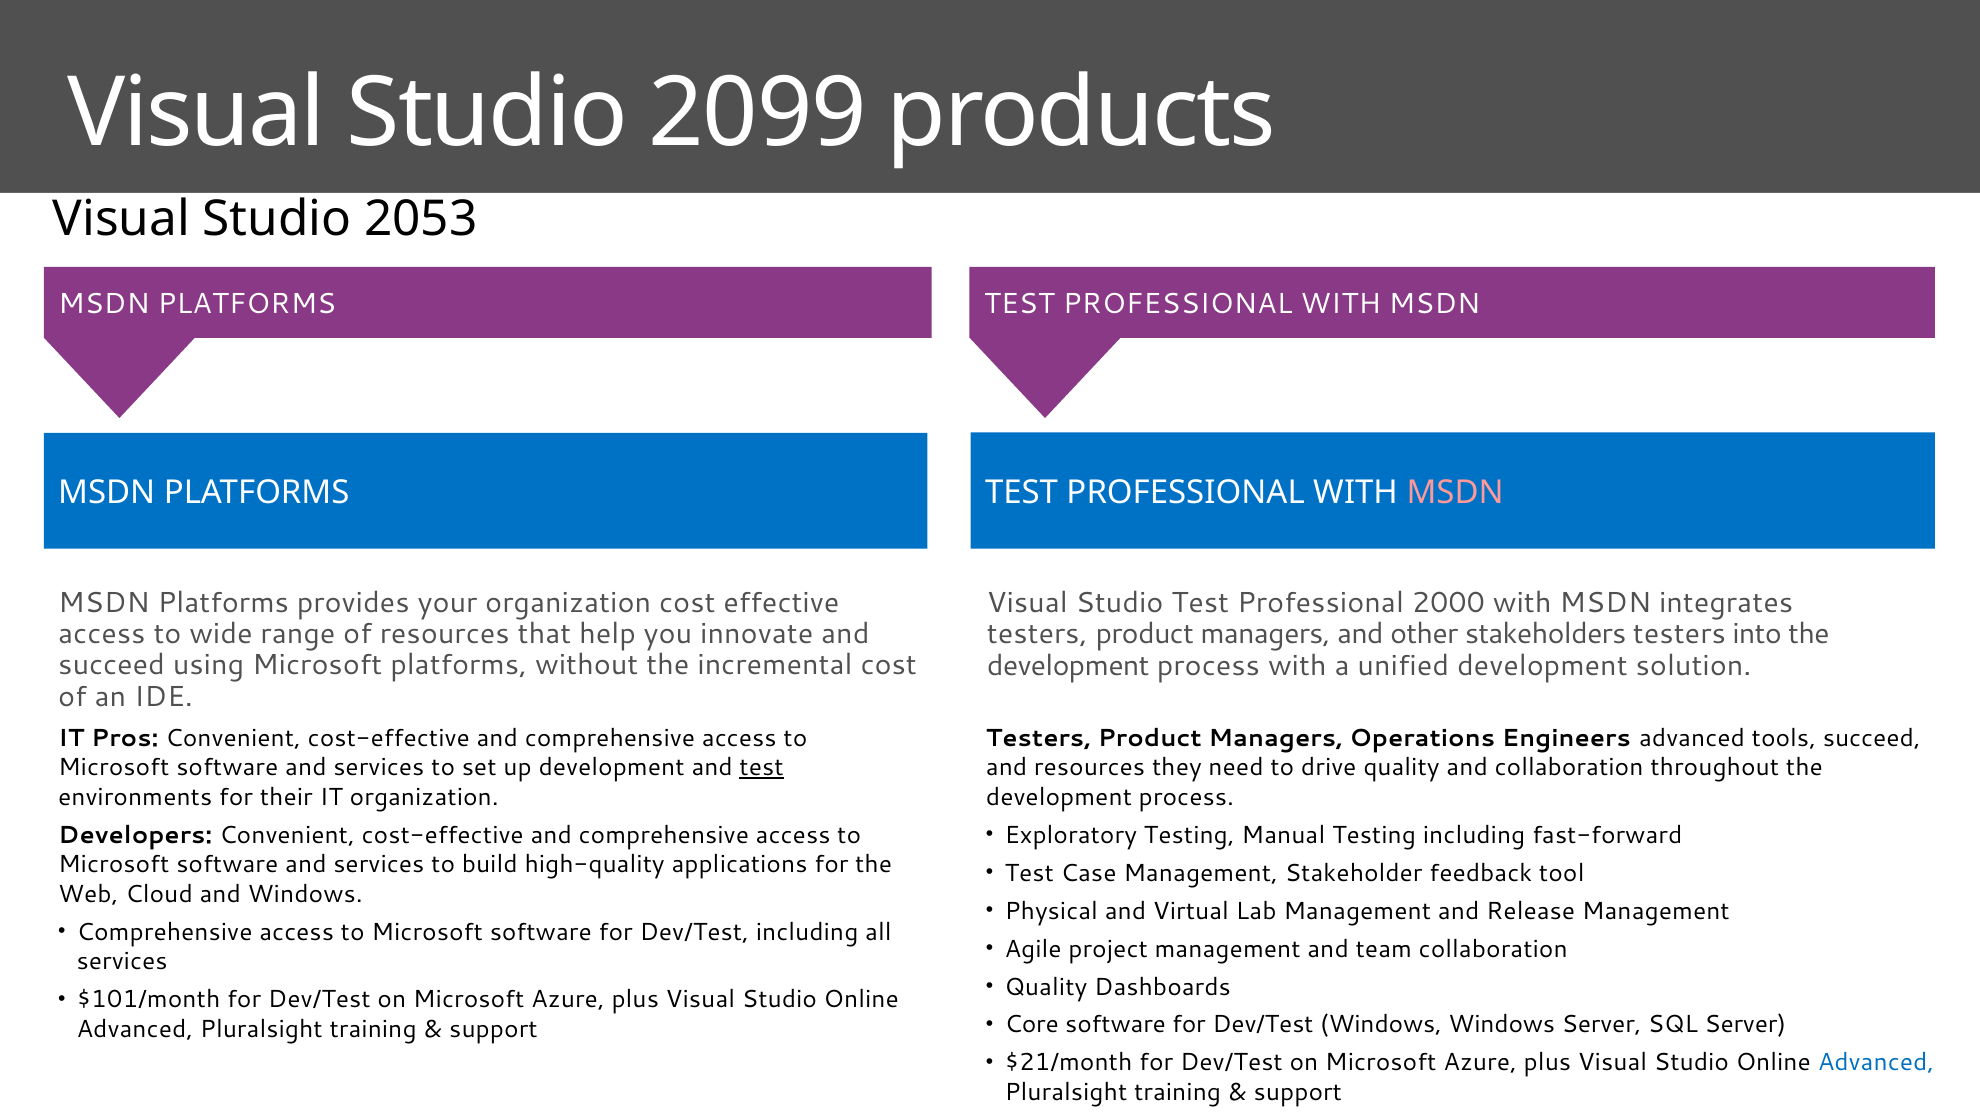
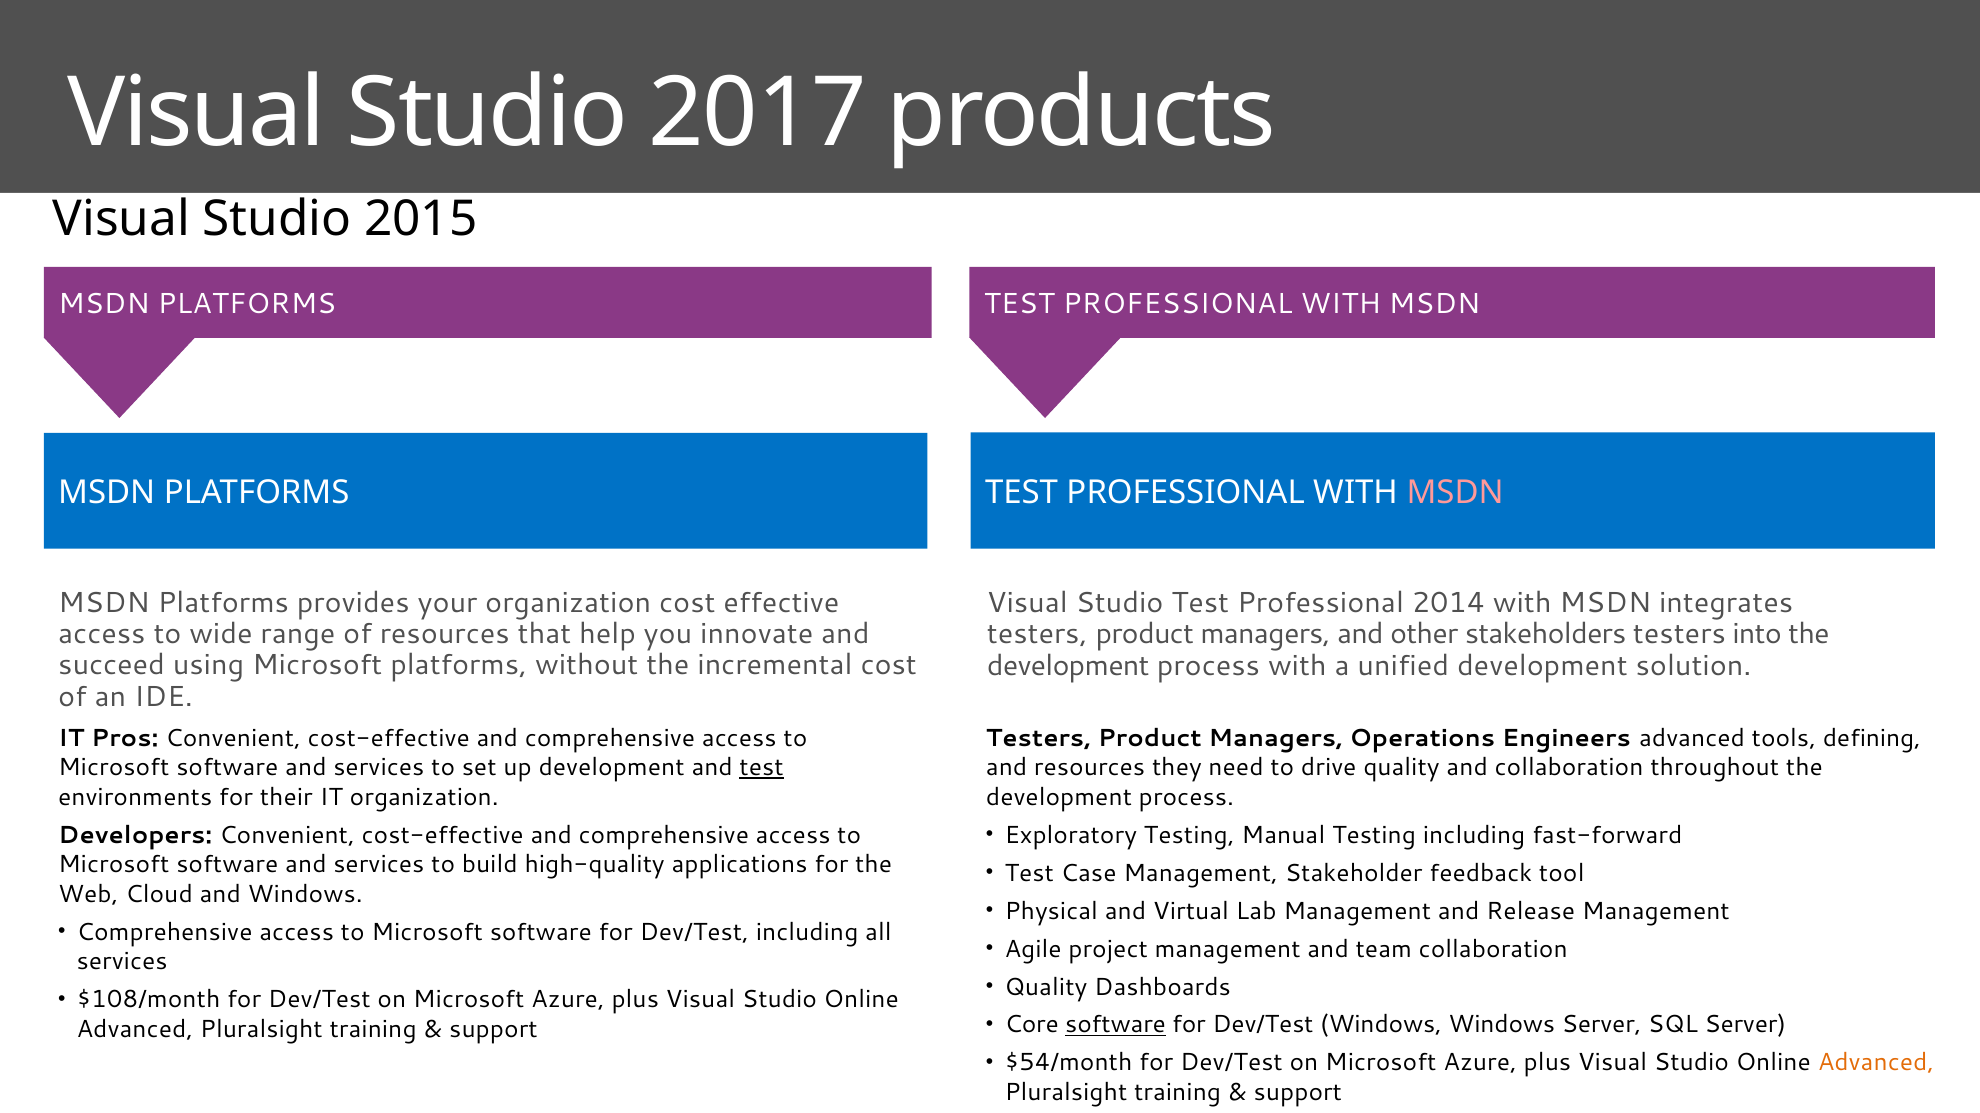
2099: 2099 -> 2017
2053: 2053 -> 2015
2000: 2000 -> 2014
tools succeed: succeed -> defining
$101/month: $101/month -> $108/month
software at (1116, 1025) underline: none -> present
$21/month: $21/month -> $54/month
Advanced at (1876, 1063) colour: blue -> orange
